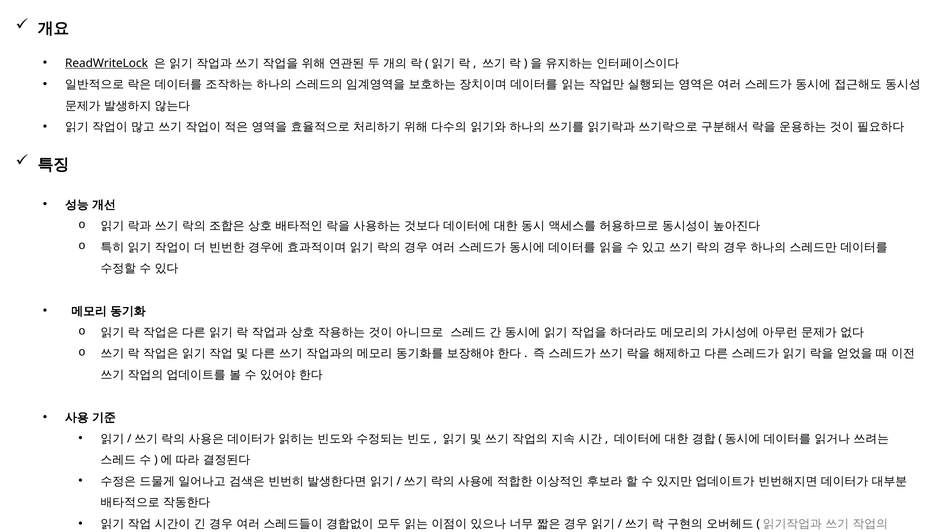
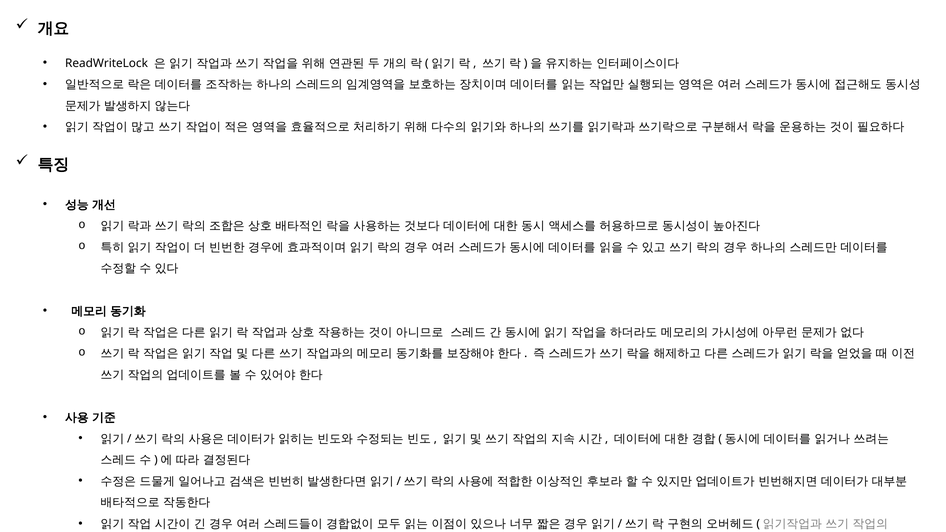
ReadWriteLock underline: present -> none
